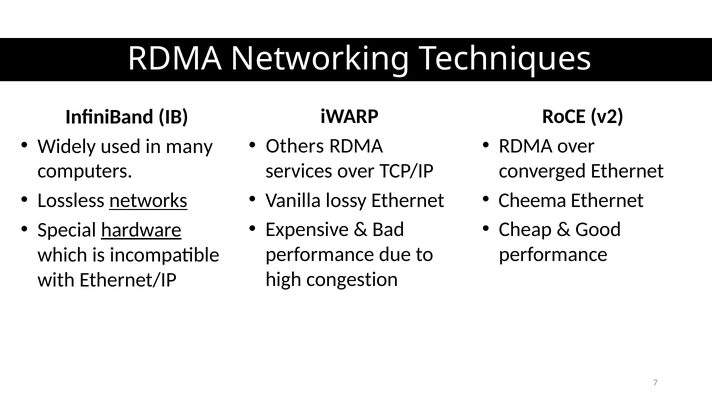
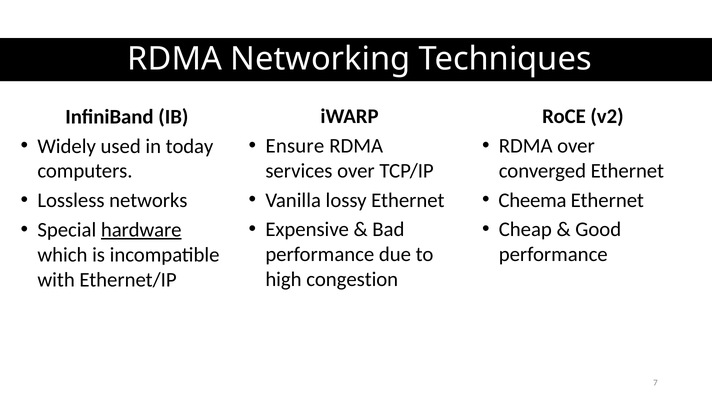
Others: Others -> Ensure
many: many -> today
networks underline: present -> none
